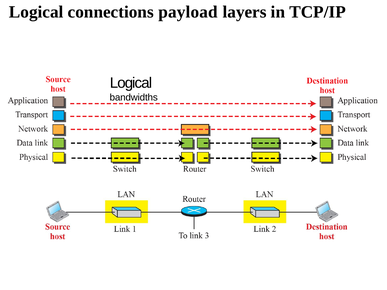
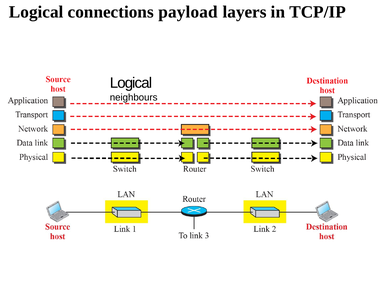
bandwidths: bandwidths -> neighbours
